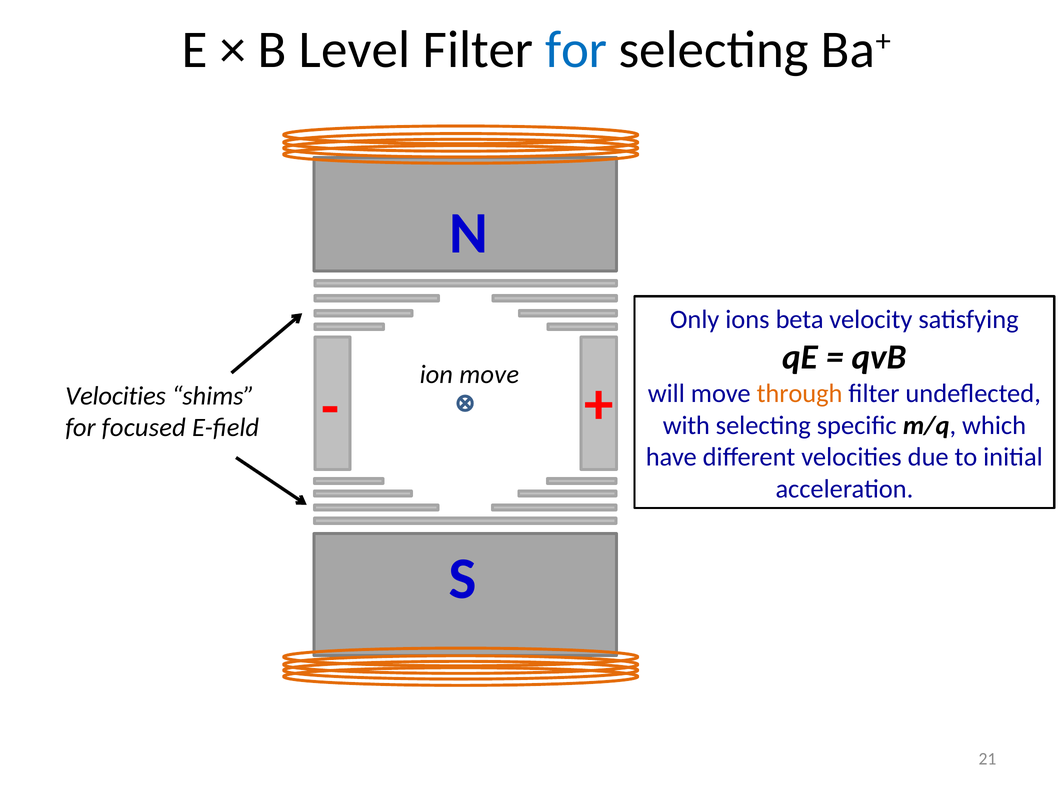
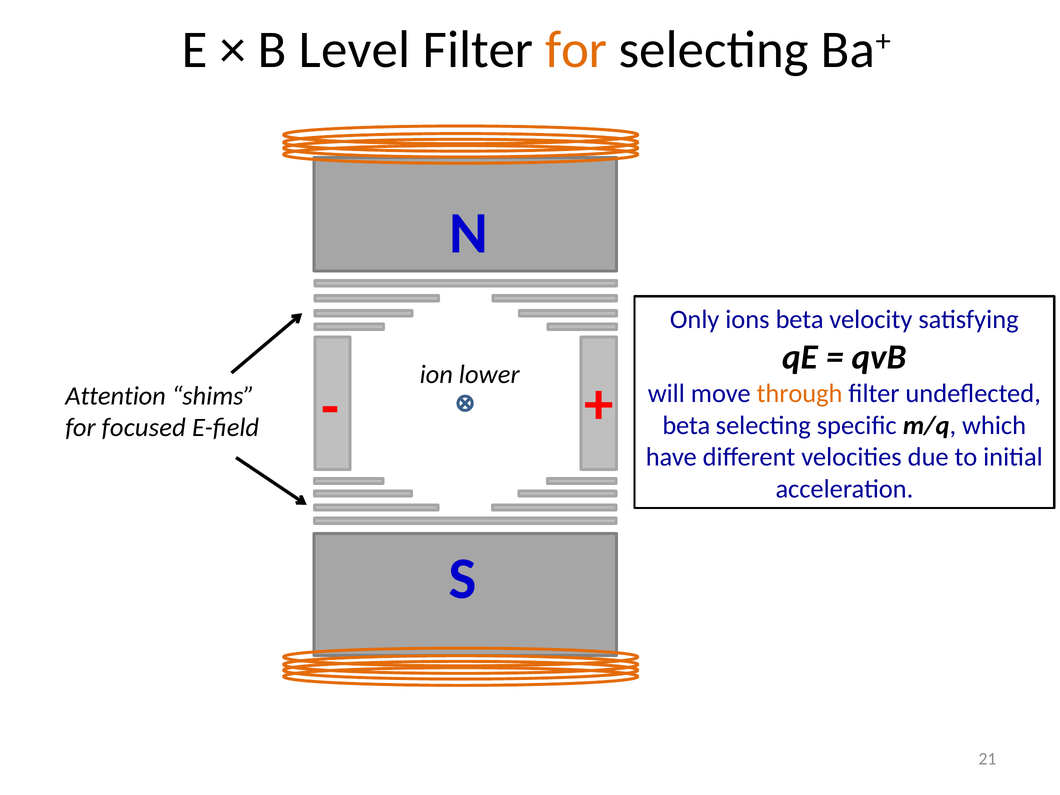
for at (576, 50) colour: blue -> orange
ion move: move -> lower
Velocities at (116, 396): Velocities -> Attention
with at (686, 425): with -> beta
